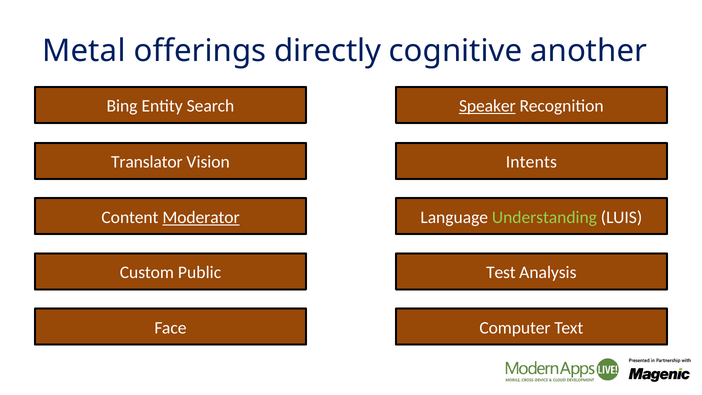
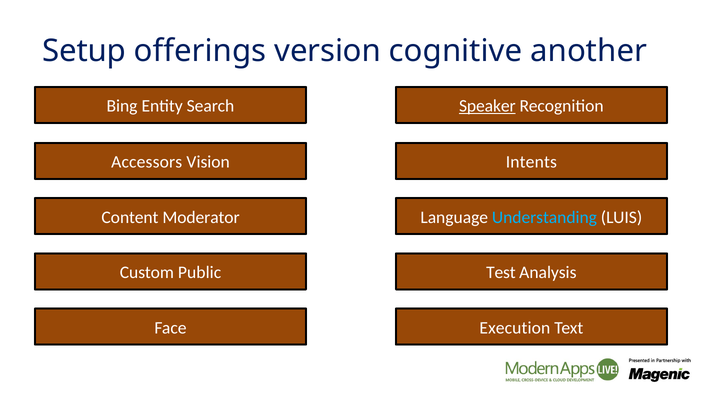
Metal: Metal -> Setup
directly: directly -> version
Translator: Translator -> Accessors
Moderator underline: present -> none
Understanding colour: light green -> light blue
Computer: Computer -> Execution
